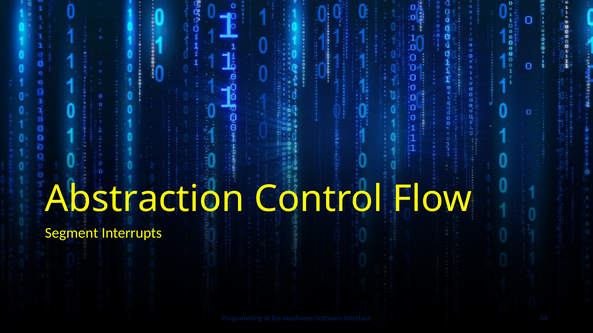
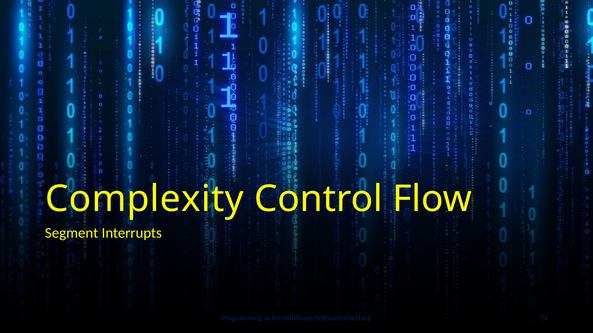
Abstraction: Abstraction -> Complexity
